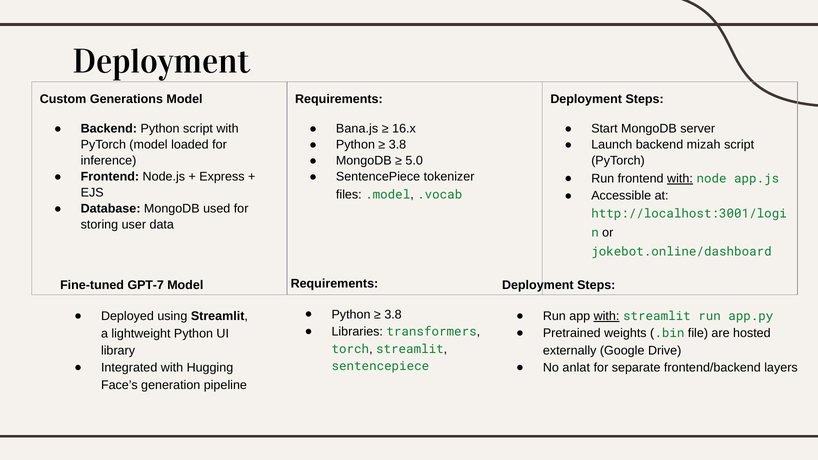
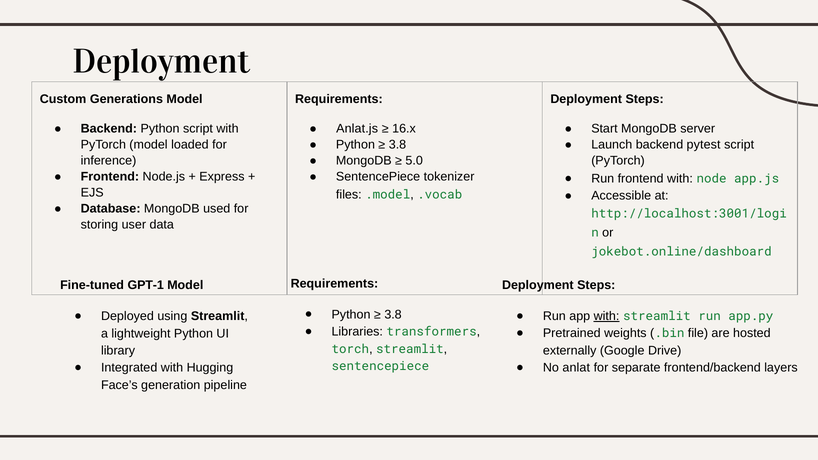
Bana.js: Bana.js -> Anlat.js
mizah: mizah -> pytest
with at (680, 179) underline: present -> none
GPT-7: GPT-7 -> GPT-1
